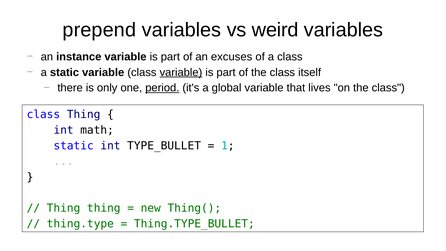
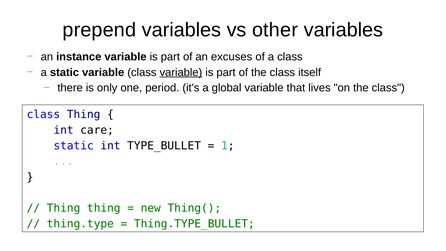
weird: weird -> other
period underline: present -> none
math: math -> care
